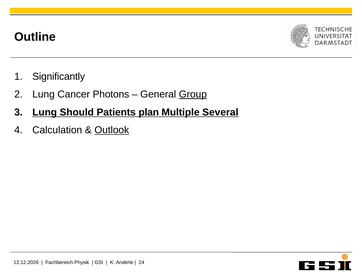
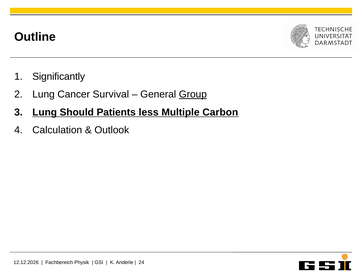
Photons: Photons -> Survival
plan: plan -> less
Several: Several -> Carbon
Outlook underline: present -> none
